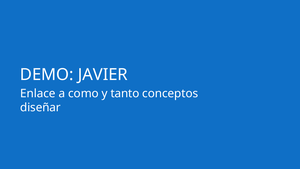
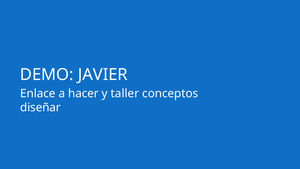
como: como -> hacer
tanto: tanto -> taller
